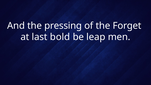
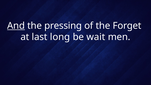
And underline: none -> present
bold: bold -> long
leap: leap -> wait
